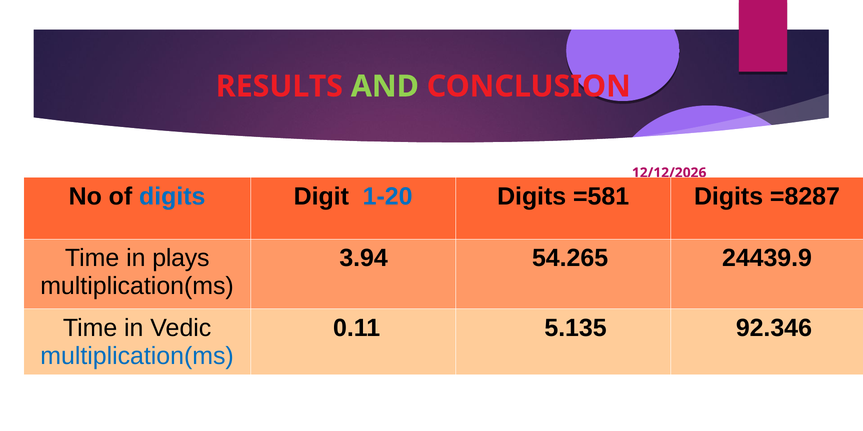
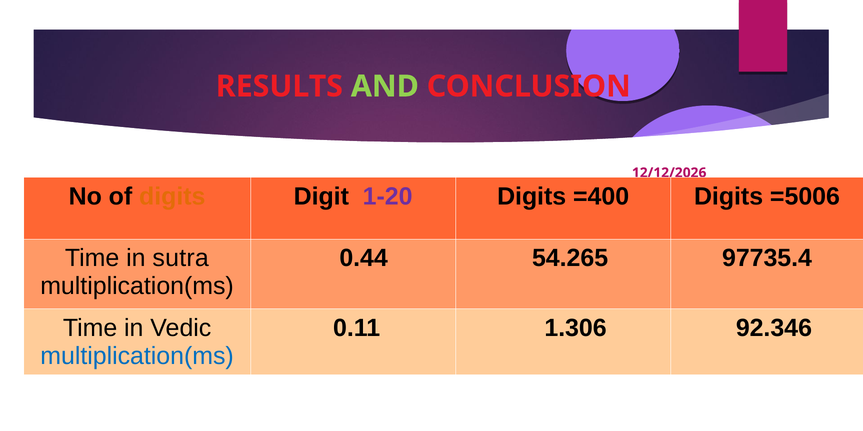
digits at (172, 197) colour: blue -> orange
1-20 colour: blue -> purple
=581: =581 -> =400
=8287: =8287 -> =5006
plays: plays -> sutra
3.94: 3.94 -> 0.44
24439.9: 24439.9 -> 97735.4
5.135: 5.135 -> 1.306
